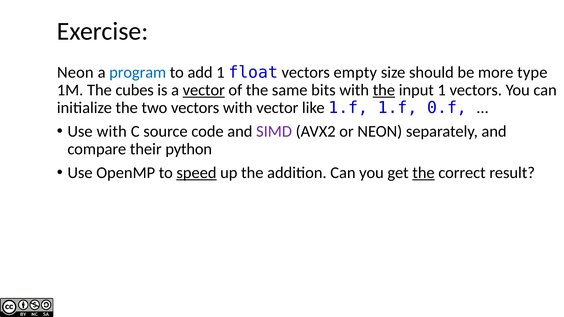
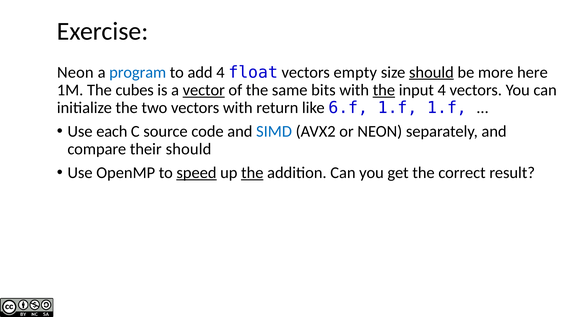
add 1: 1 -> 4
should at (431, 72) underline: none -> present
type: type -> here
input 1: 1 -> 4
with vector: vector -> return
like 1.f: 1.f -> 6.f
1.f 0.f: 0.f -> 1.f
Use with: with -> each
SIMD colour: purple -> blue
their python: python -> should
the at (252, 173) underline: none -> present
the at (423, 173) underline: present -> none
